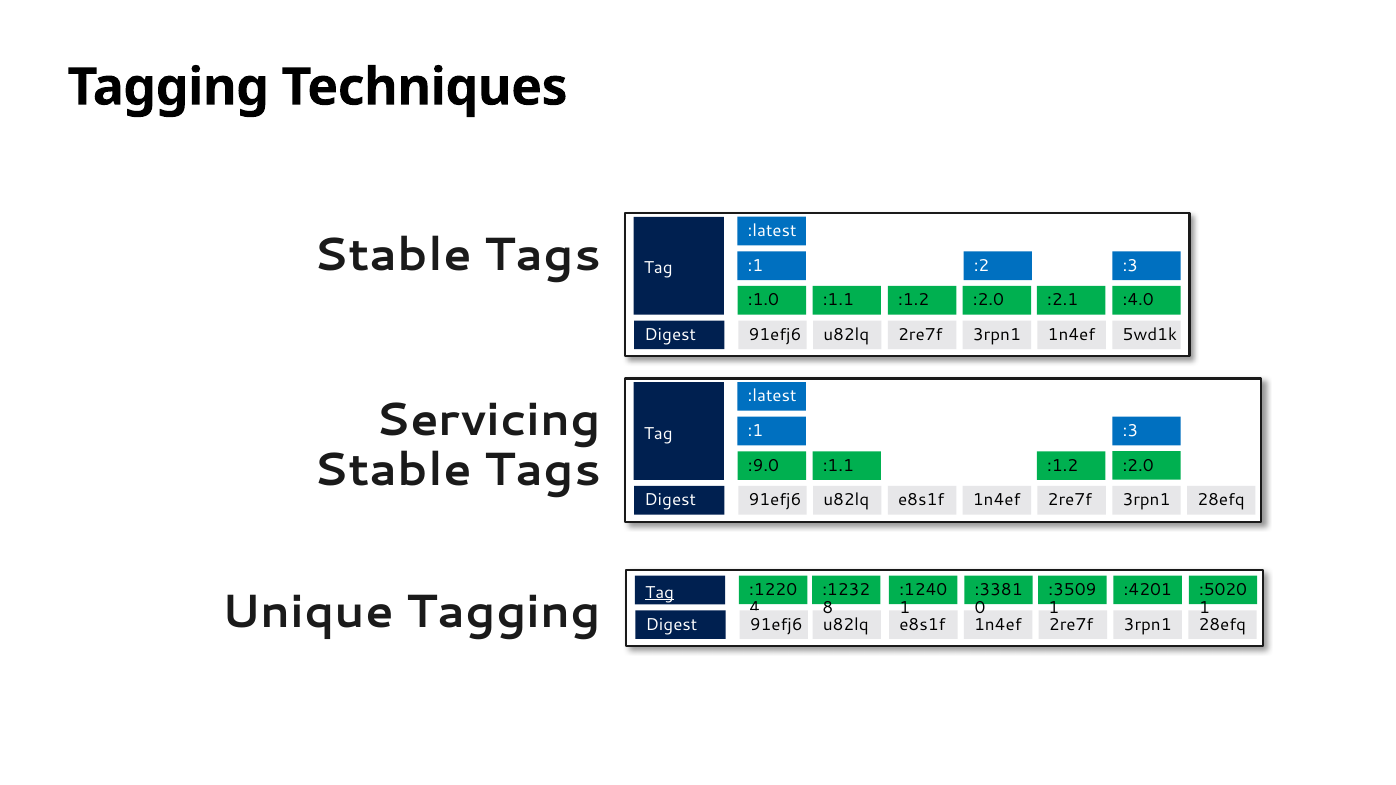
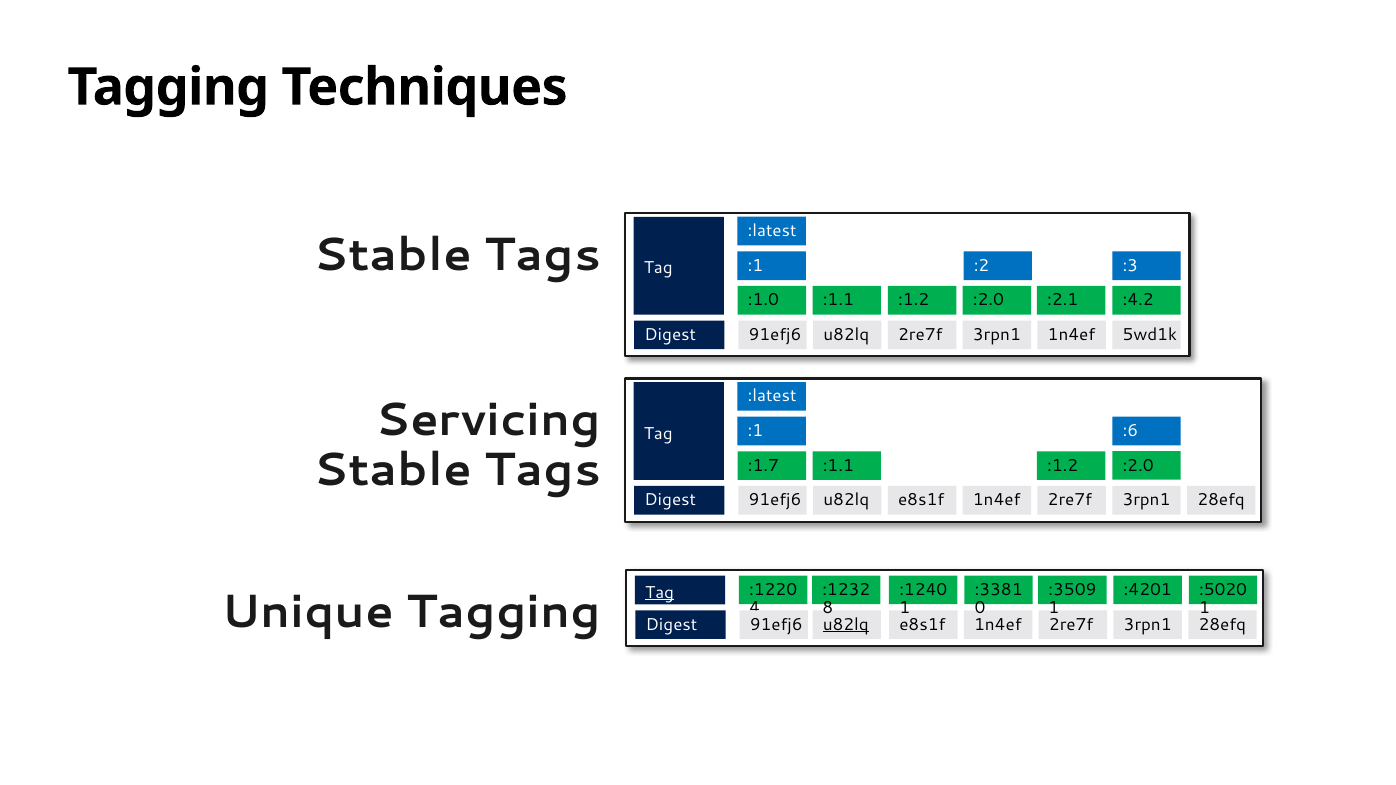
:4.0: :4.0 -> :4.2
:3 at (1130, 431): :3 -> :6
:9.0: :9.0 -> :1.7
u82lq at (846, 625) underline: none -> present
